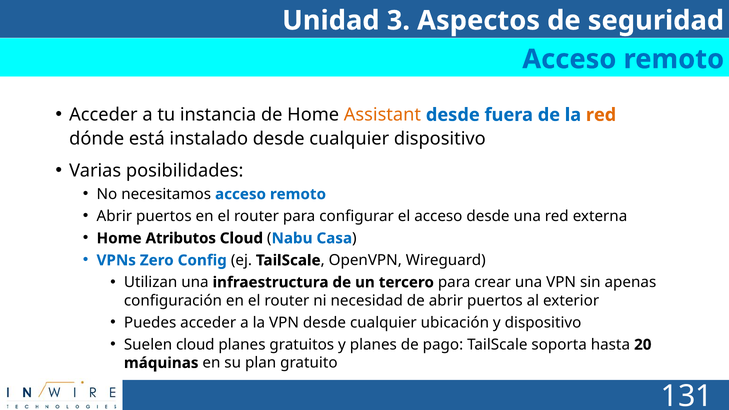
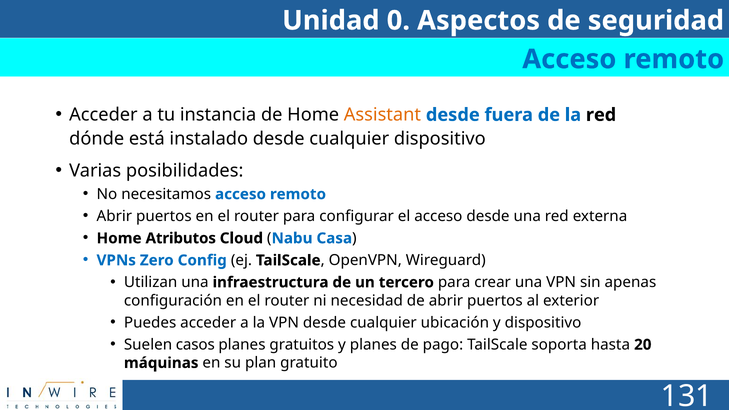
3: 3 -> 0
red at (601, 115) colour: orange -> black
Suelen cloud: cloud -> casos
